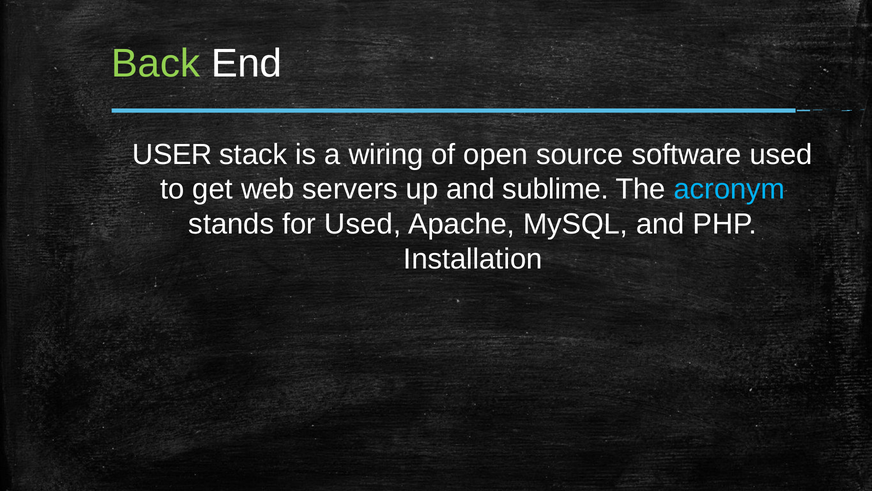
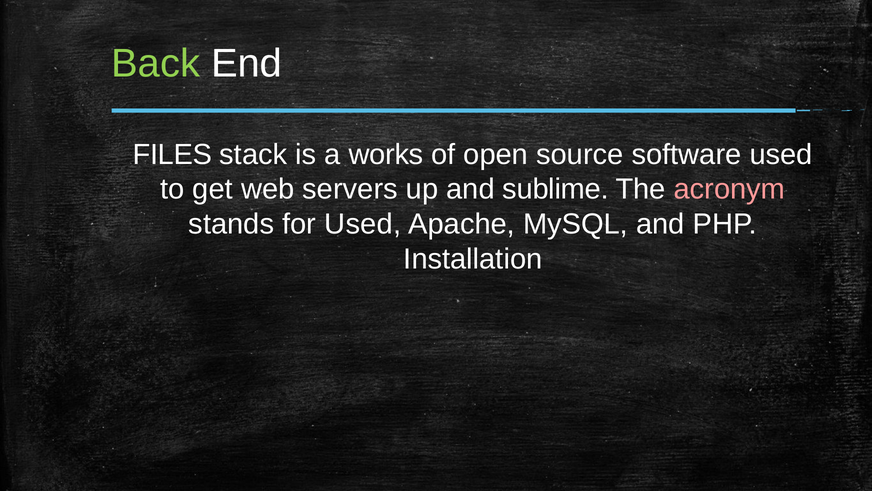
USER: USER -> FILES
wiring: wiring -> works
acronym colour: light blue -> pink
